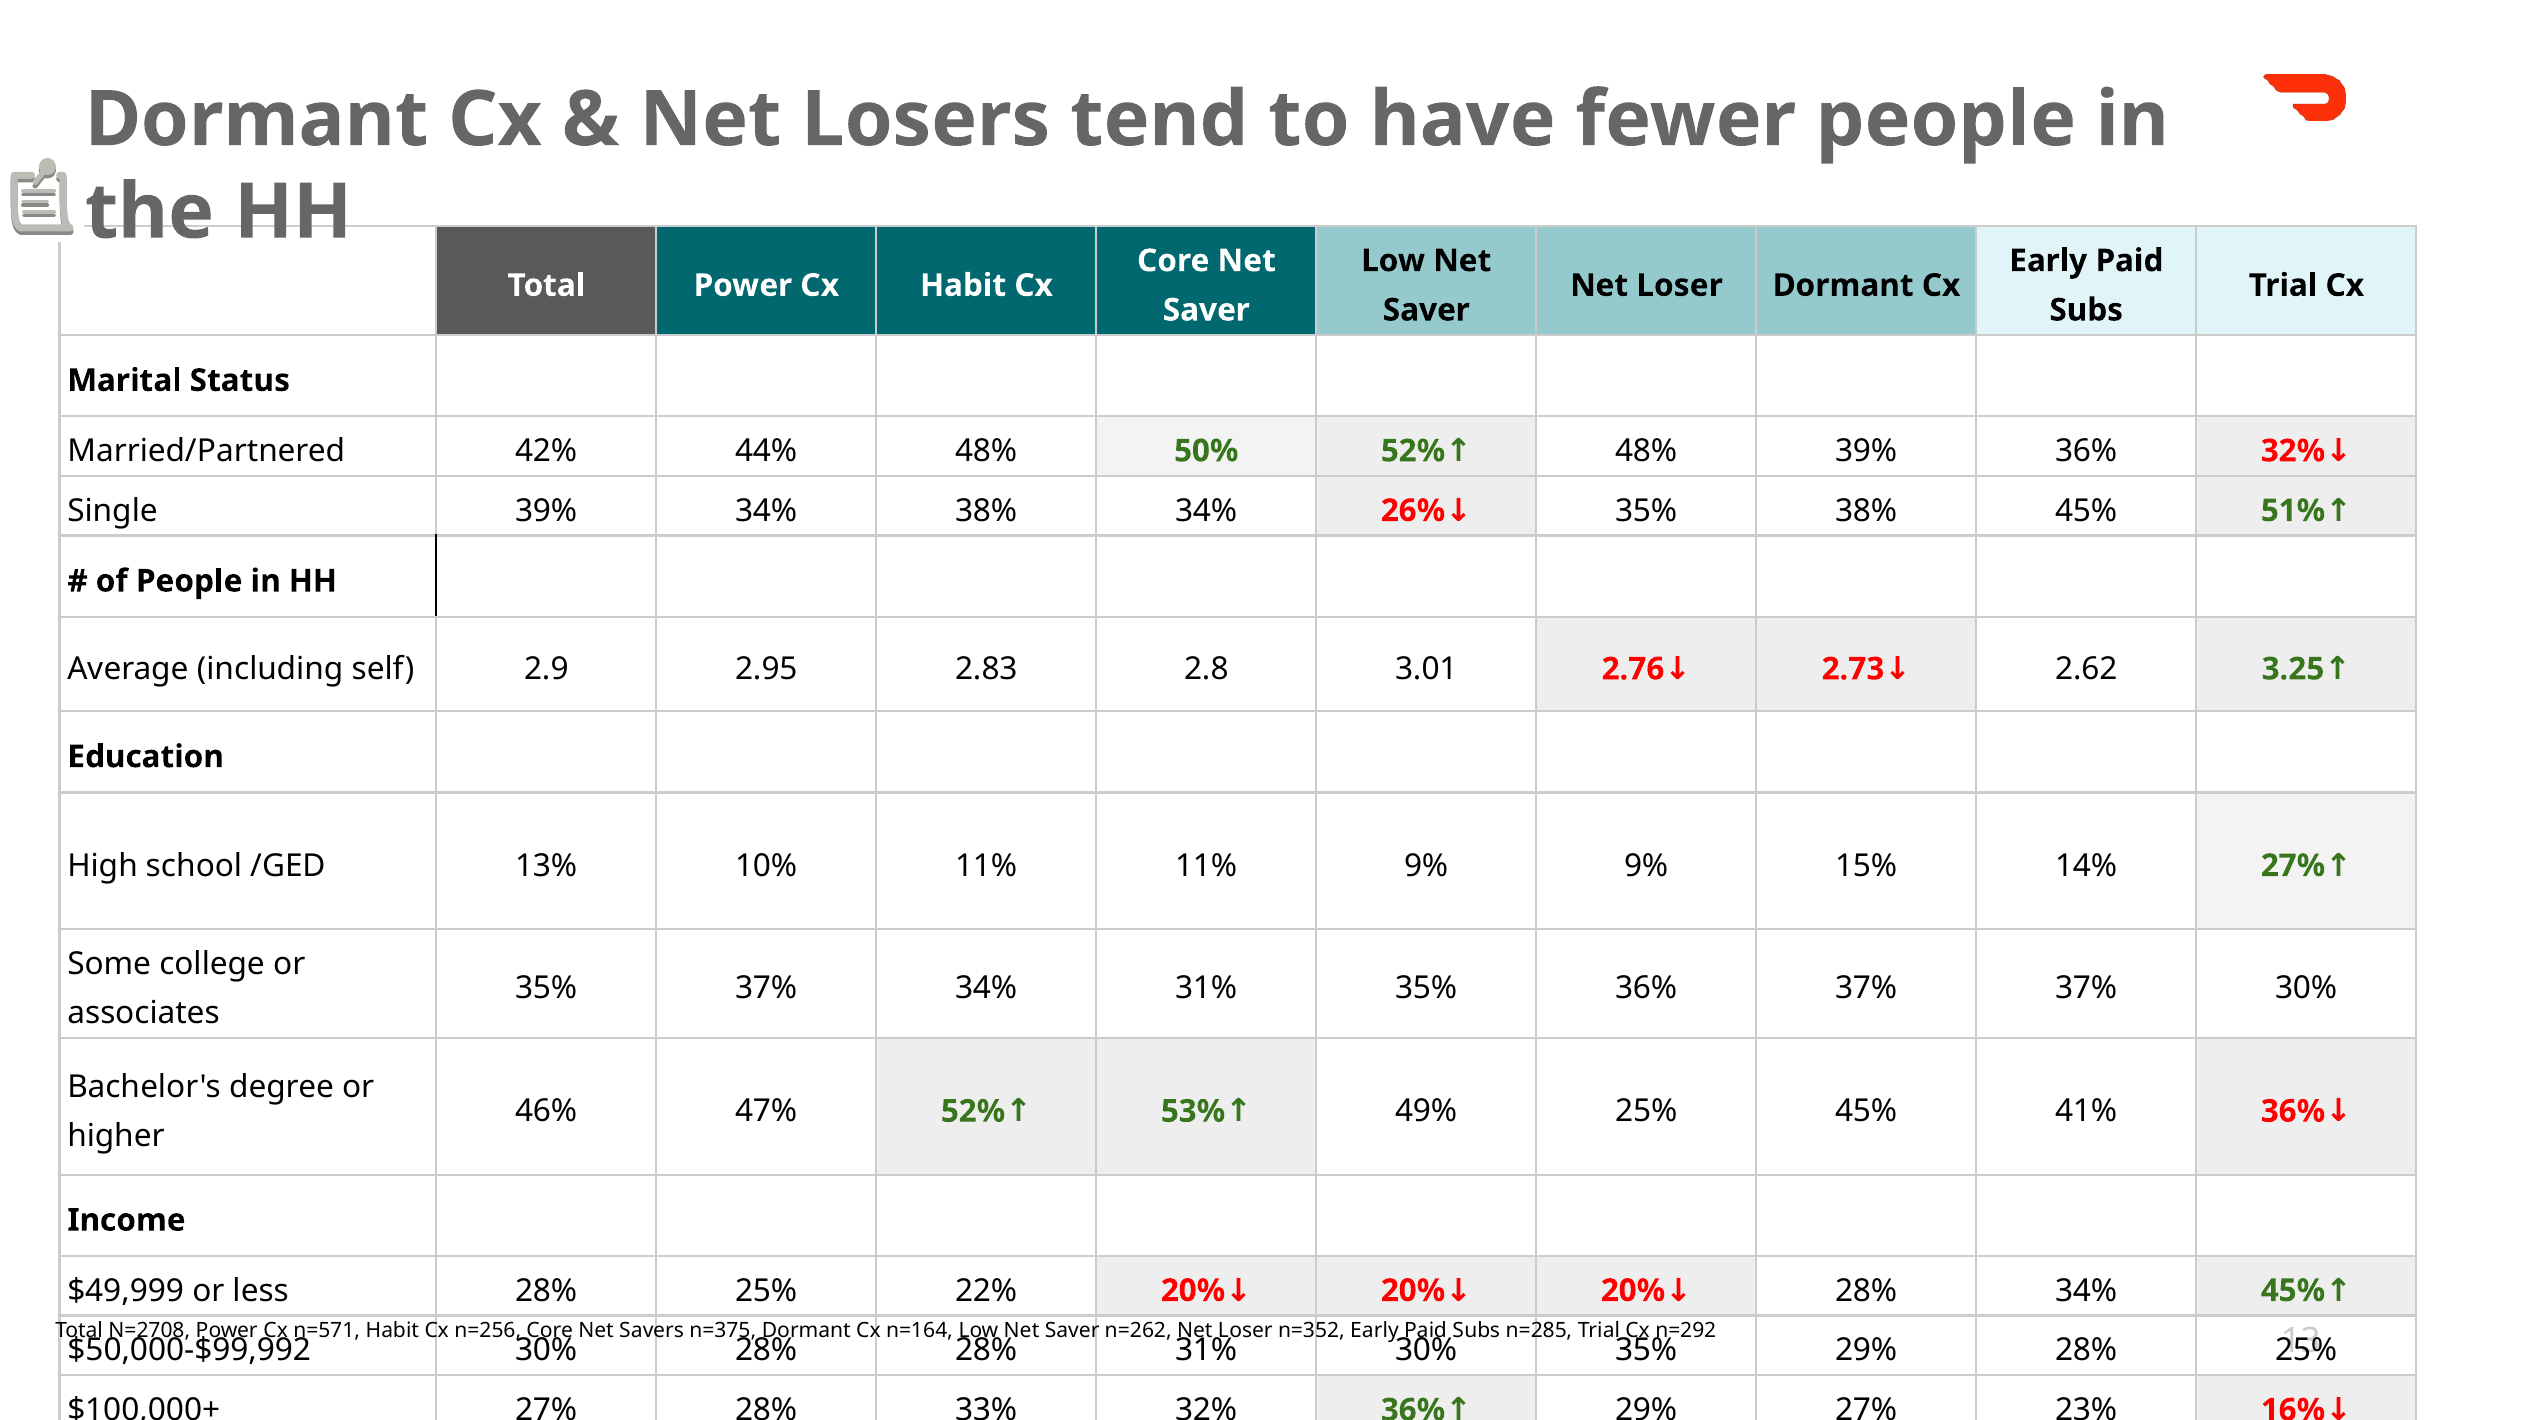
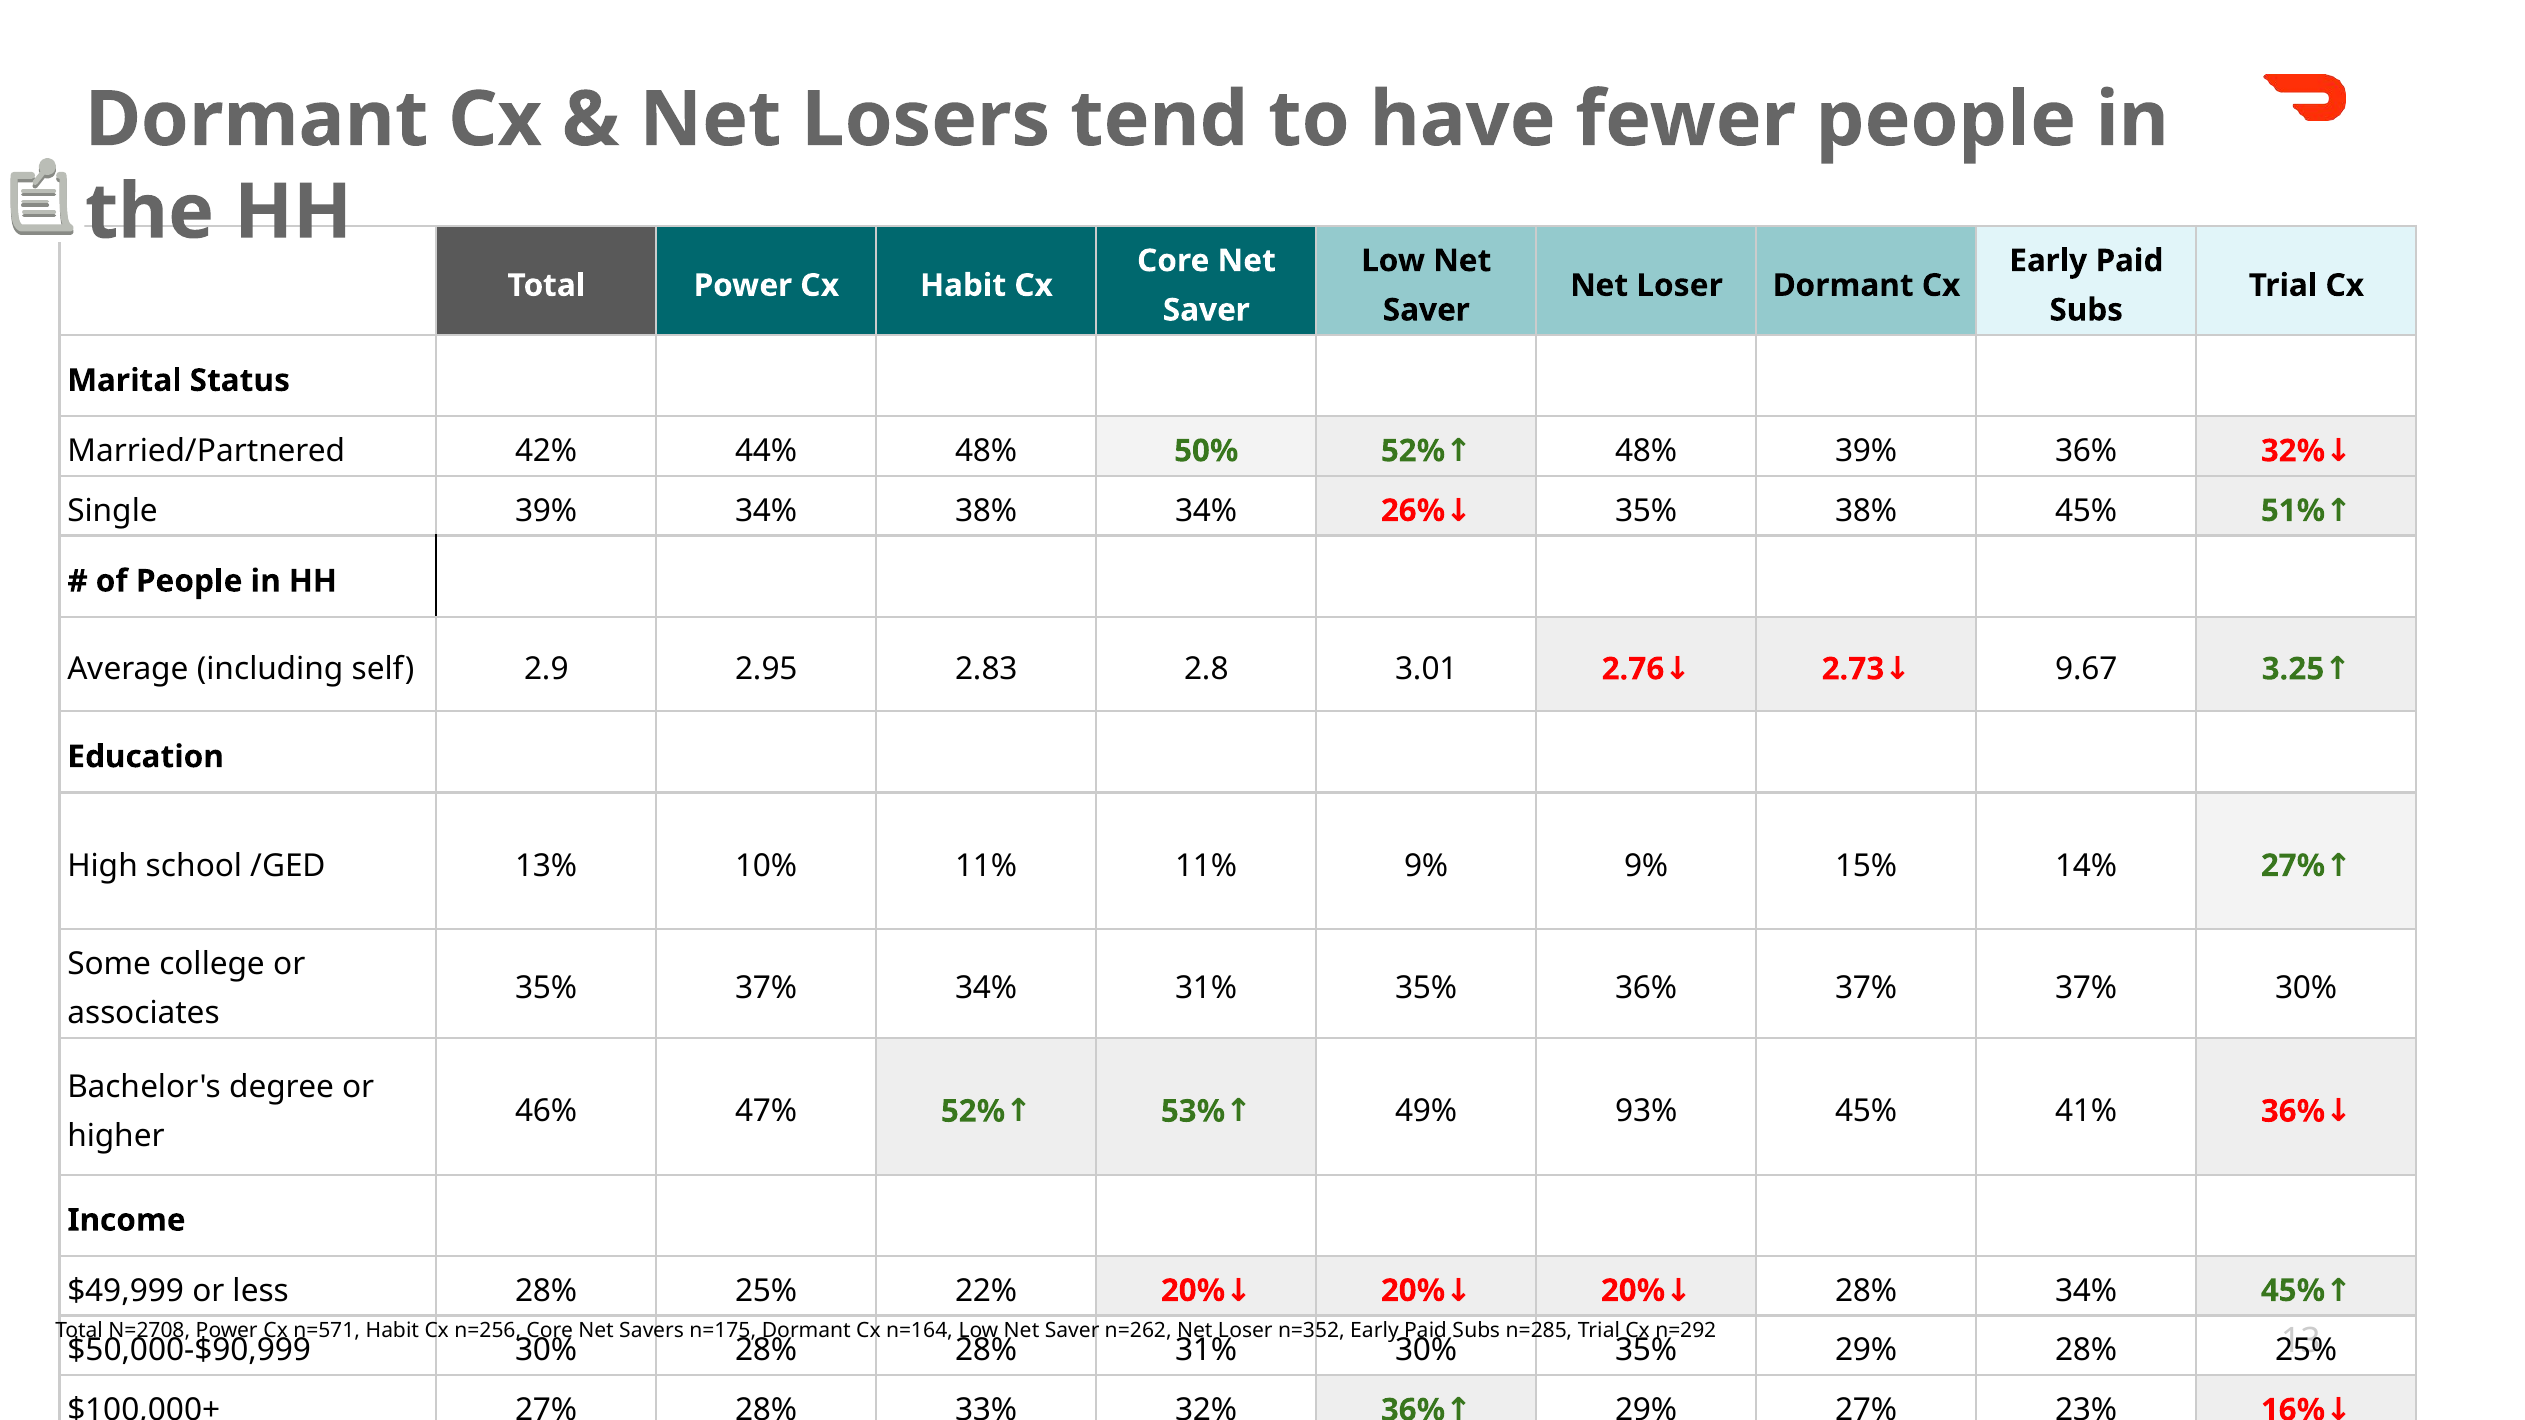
2.62: 2.62 -> 9.67
49% 25%: 25% -> 93%
n=375: n=375 -> n=175
$50,000-$99,992: $50,000-$99,992 -> $50,000-$90,999
